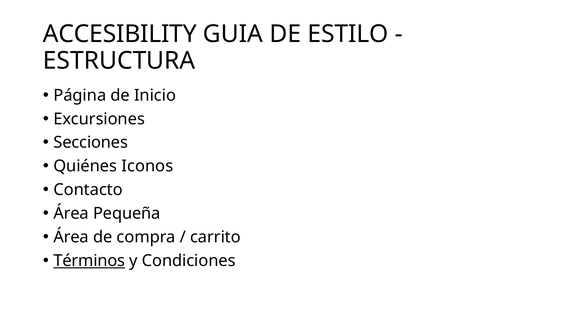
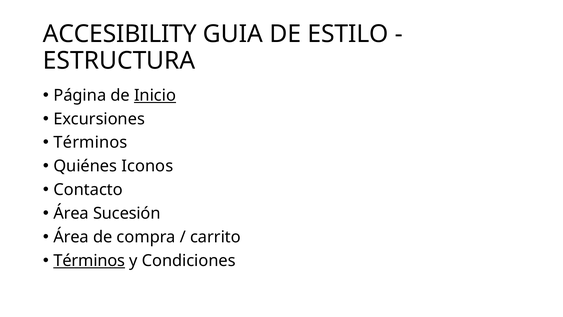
Inicio underline: none -> present
Secciones at (91, 142): Secciones -> Términos
Pequeña: Pequeña -> Sucesión
